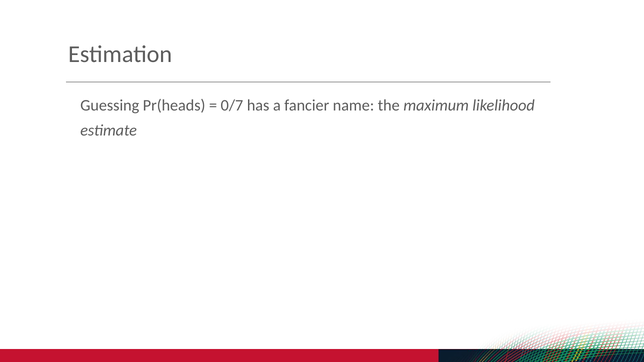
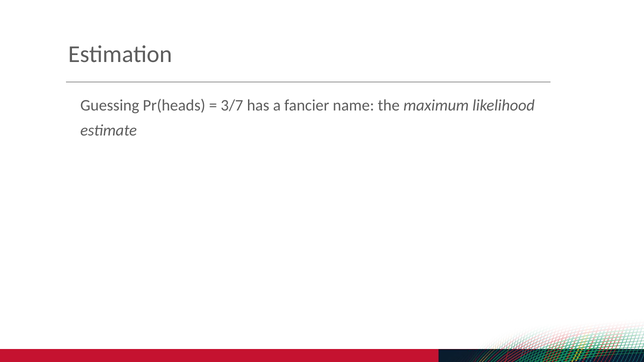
0/7: 0/7 -> 3/7
